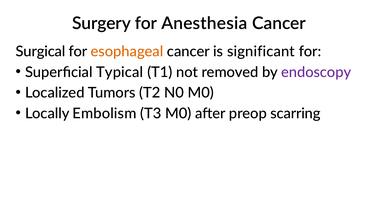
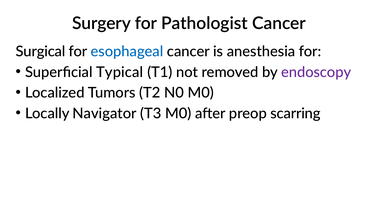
Anesthesia: Anesthesia -> Pathologist
esophageal colour: orange -> blue
significant: significant -> anesthesia
Embolism: Embolism -> Navigator
